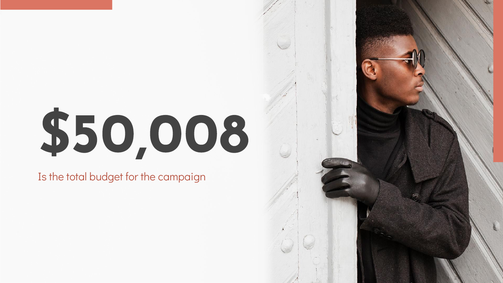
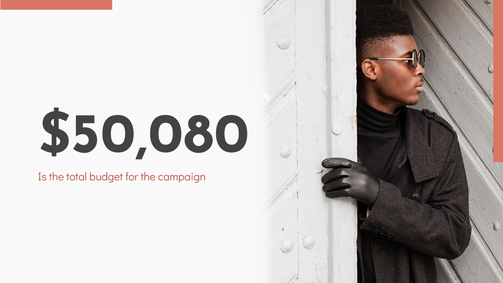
$50,008: $50,008 -> $50,080
